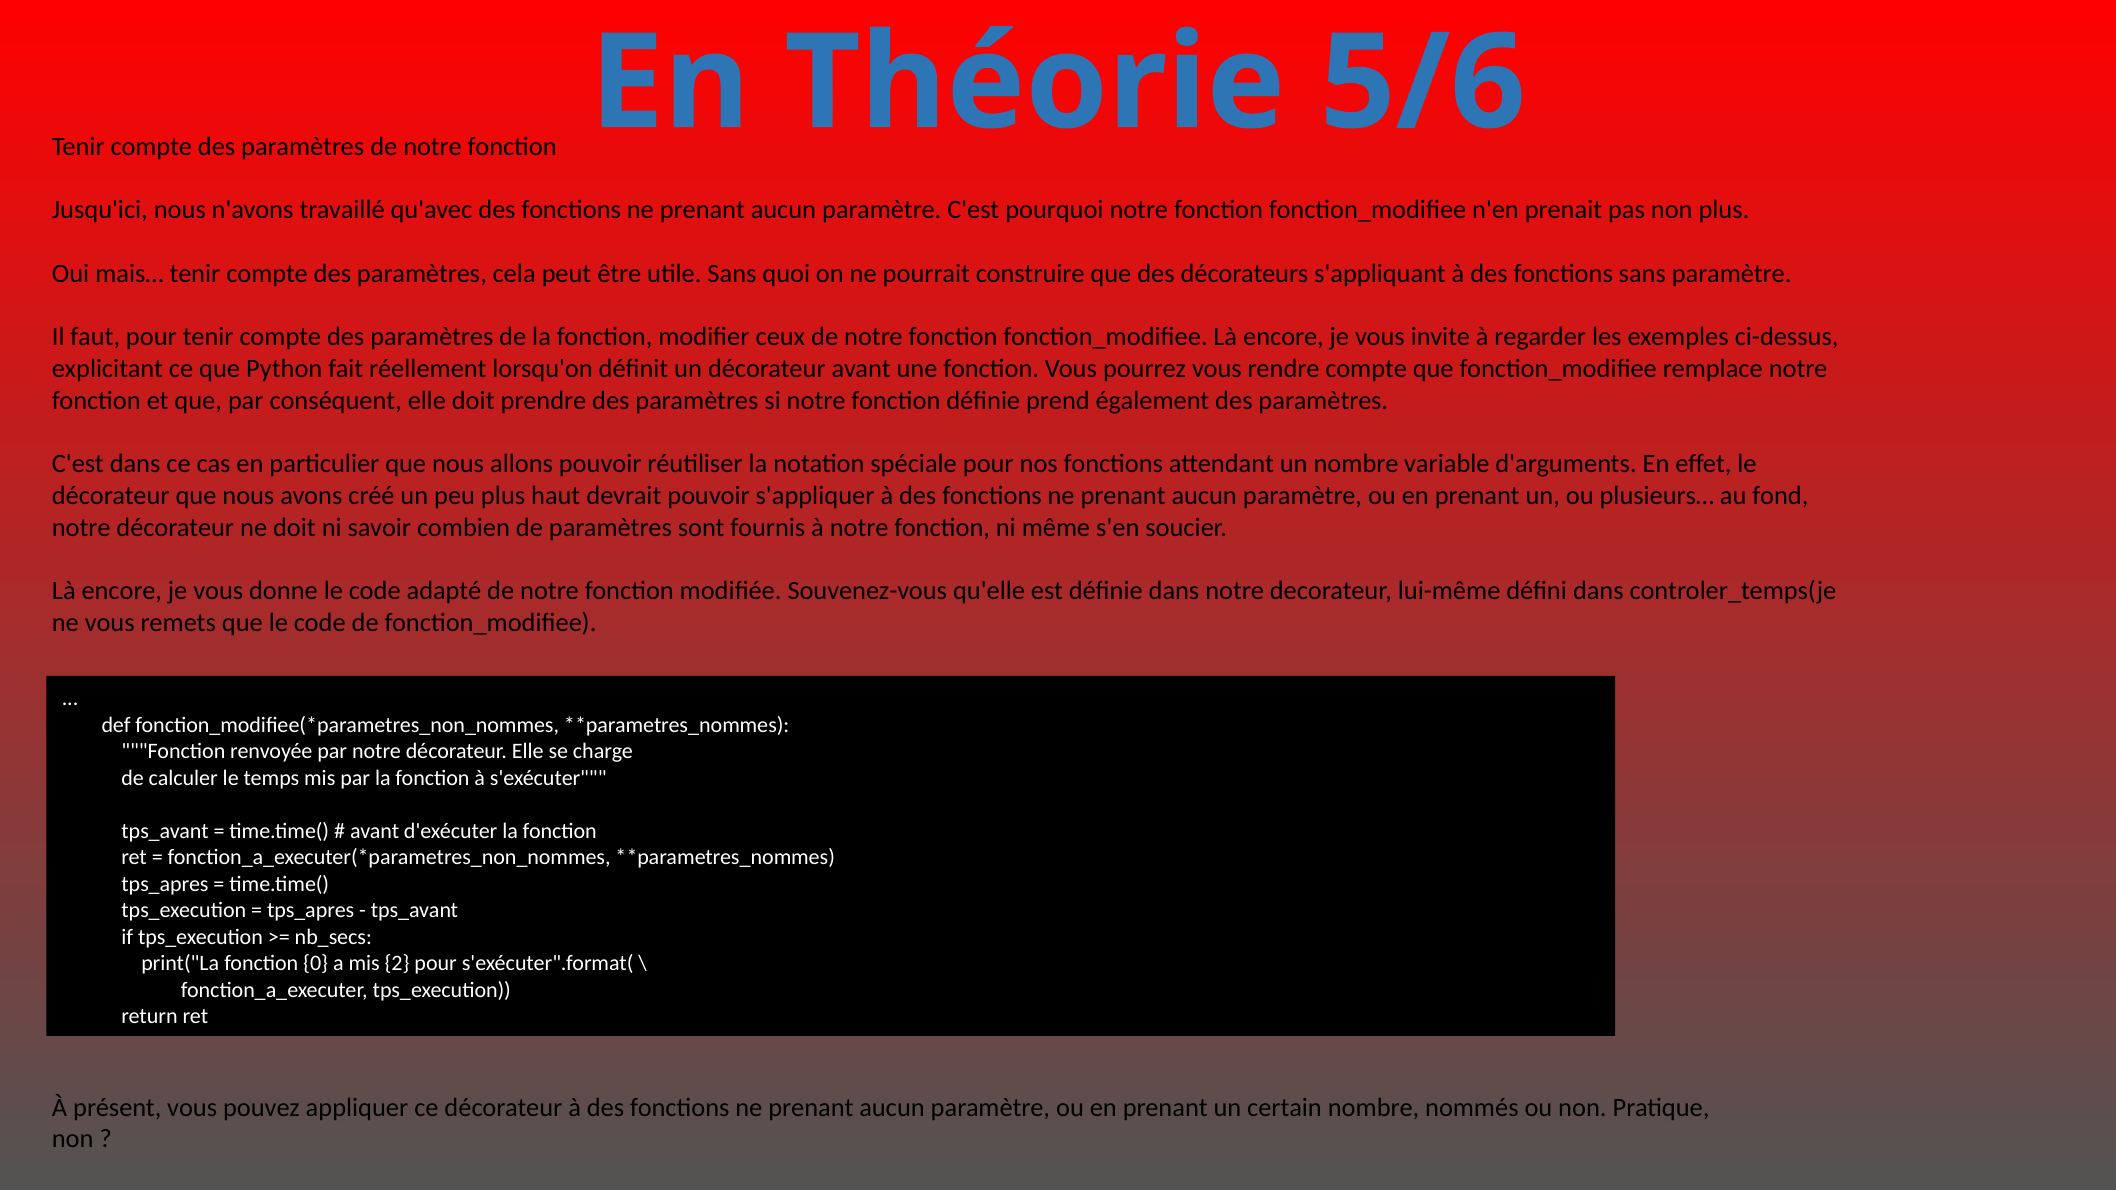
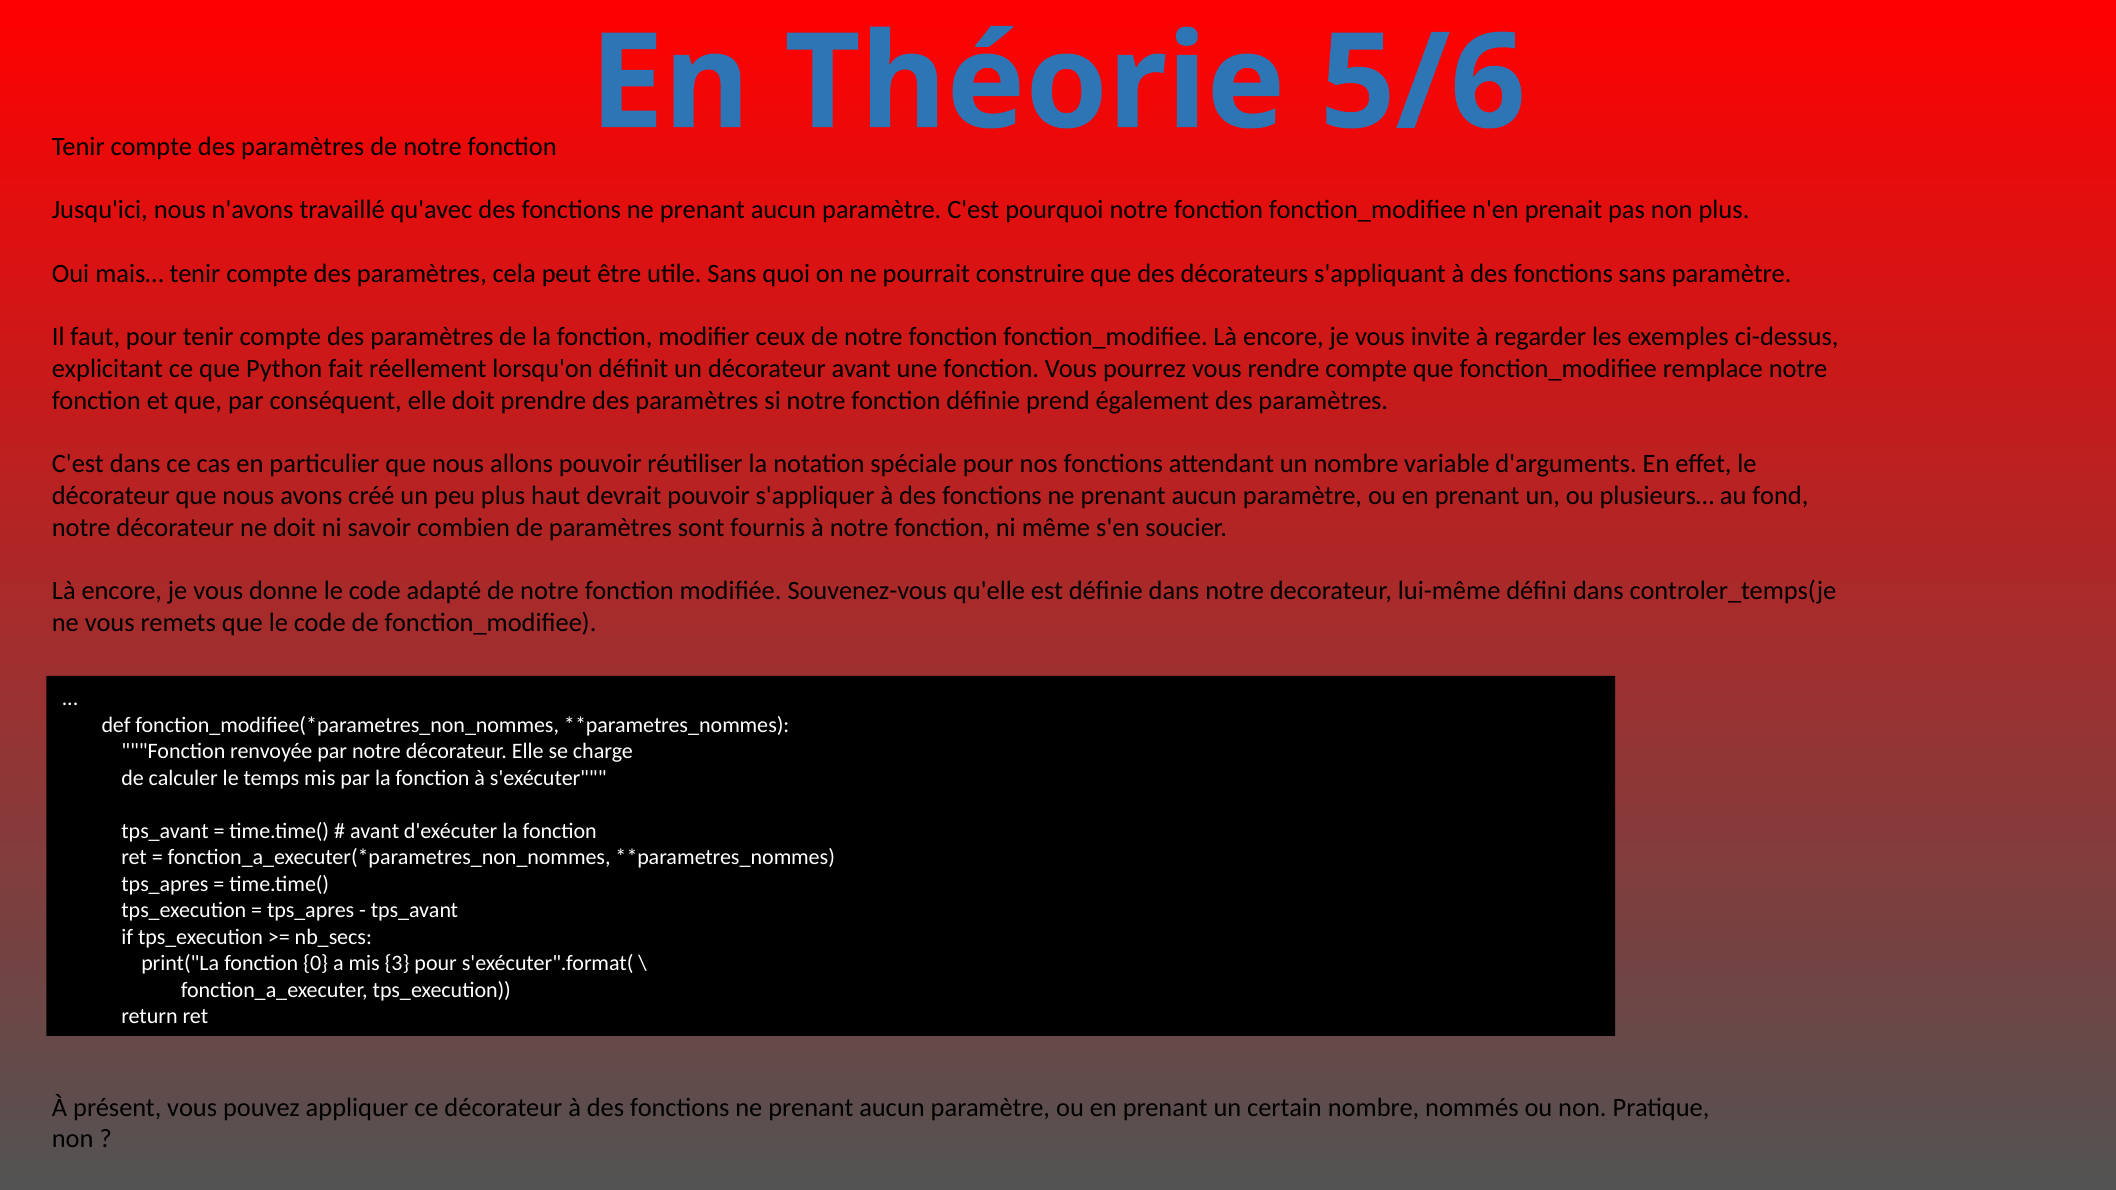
2: 2 -> 3
